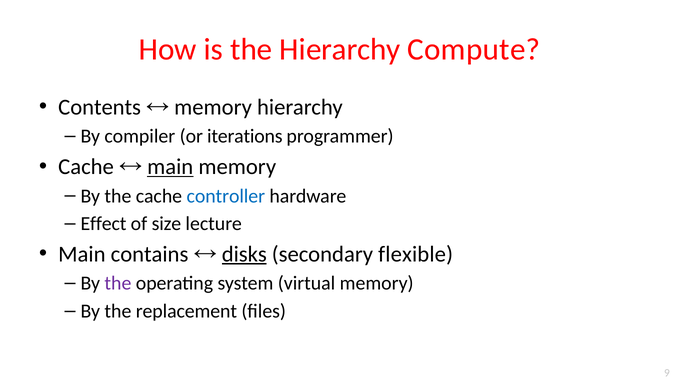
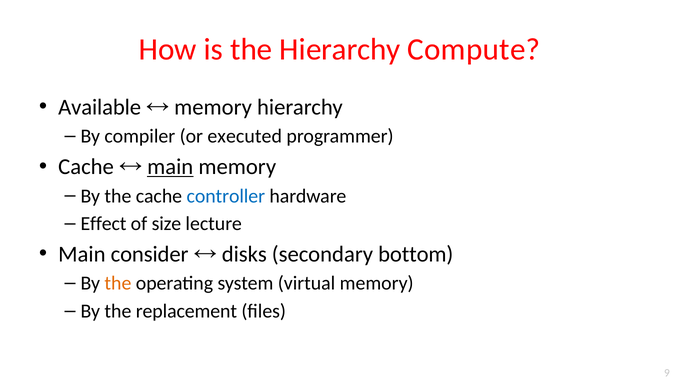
Contents: Contents -> Available
iterations: iterations -> executed
contains: contains -> consider
disks underline: present -> none
flexible: flexible -> bottom
the at (118, 283) colour: purple -> orange
